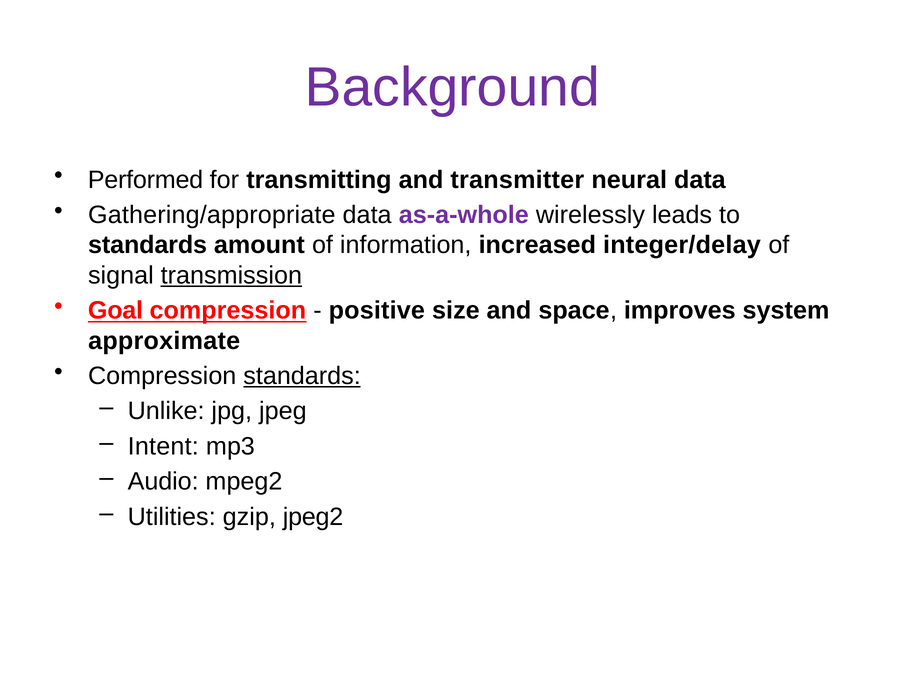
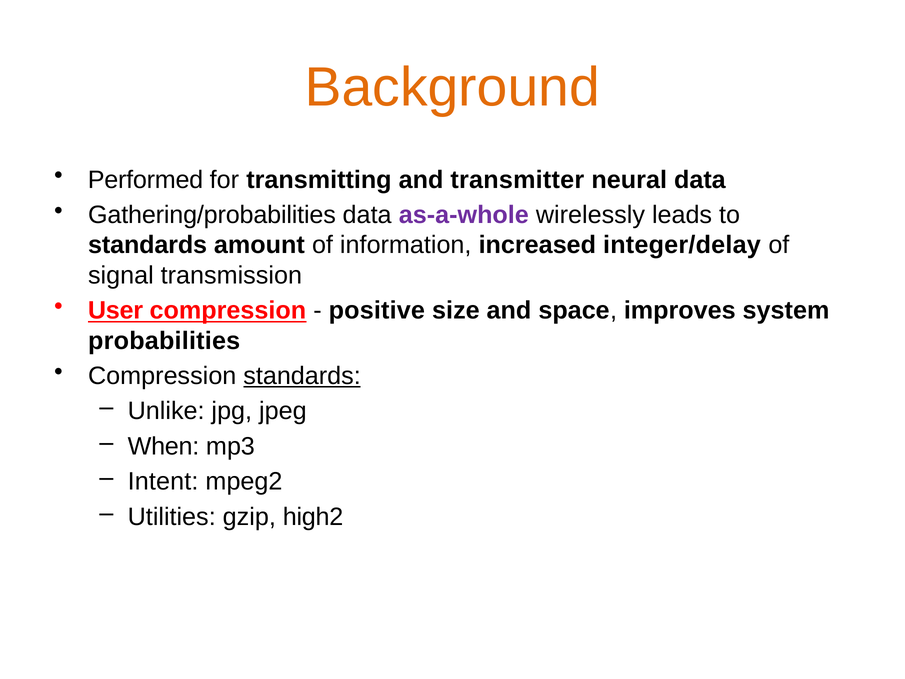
Background colour: purple -> orange
Gathering/appropriate: Gathering/appropriate -> Gathering/probabilities
transmission underline: present -> none
Goal: Goal -> User
approximate: approximate -> probabilities
Intent: Intent -> When
Audio: Audio -> Intent
jpeg2: jpeg2 -> high2
